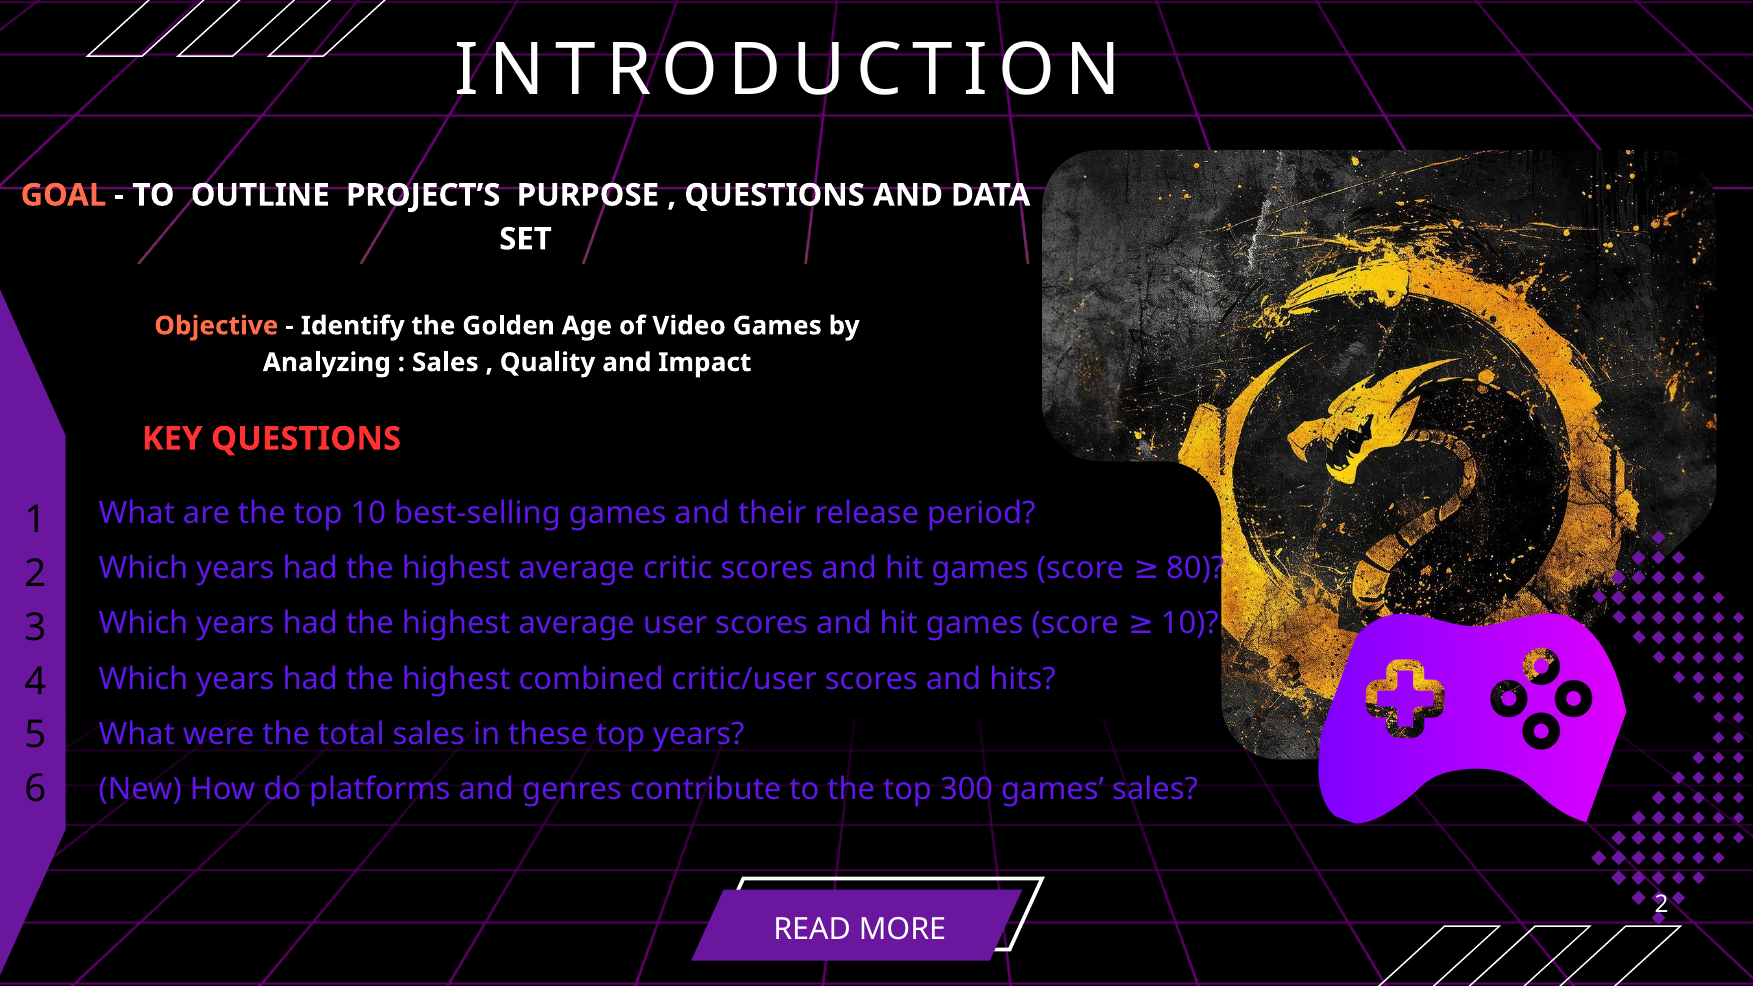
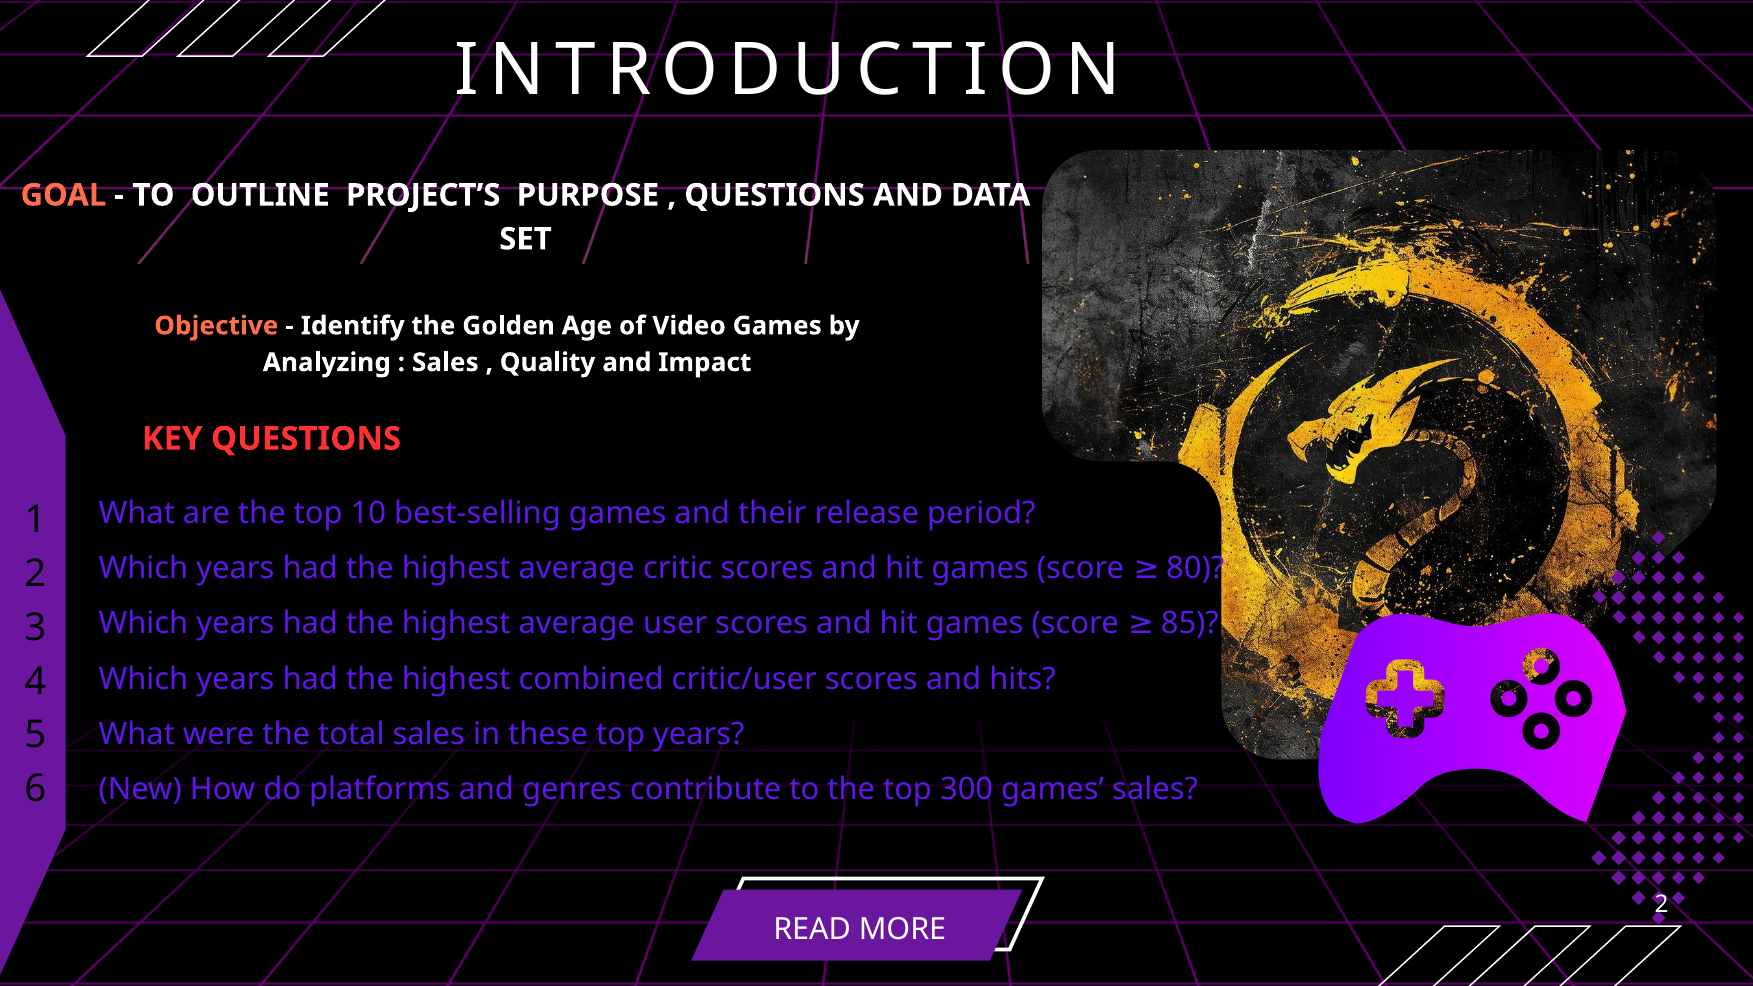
score 10: 10 -> 85
